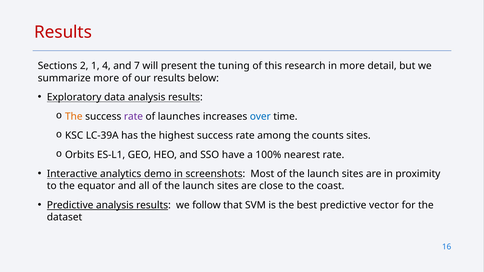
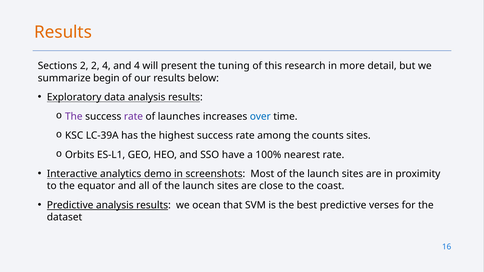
Results at (63, 32) colour: red -> orange
2 1: 1 -> 2
and 7: 7 -> 4
summarize more: more -> begin
The at (74, 117) colour: orange -> purple
follow: follow -> ocean
vector: vector -> verses
